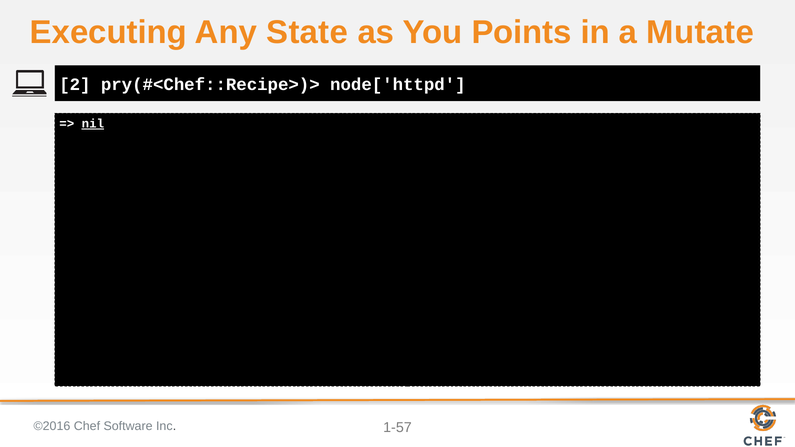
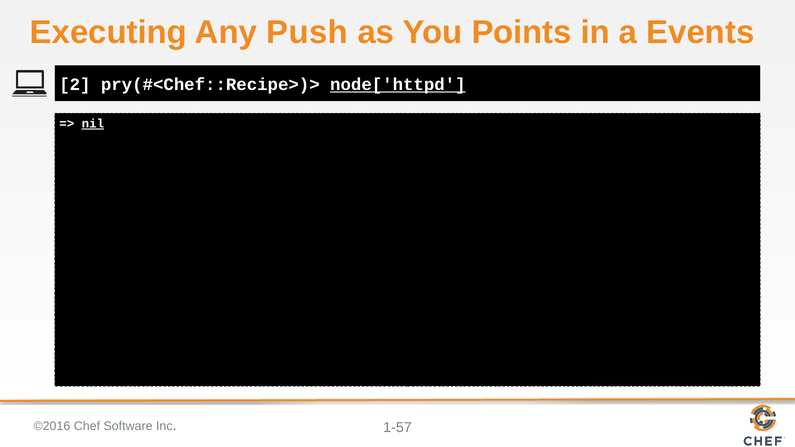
State: State -> Push
Mutate: Mutate -> Events
node['httpd underline: none -> present
